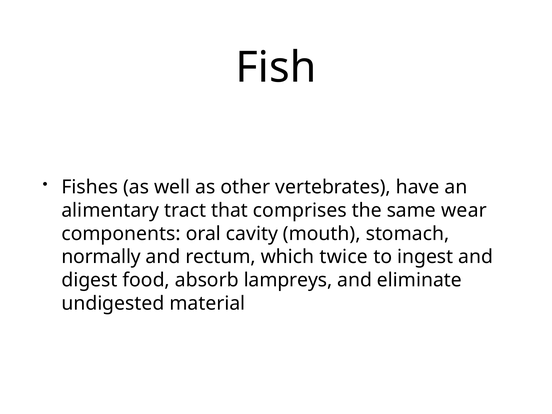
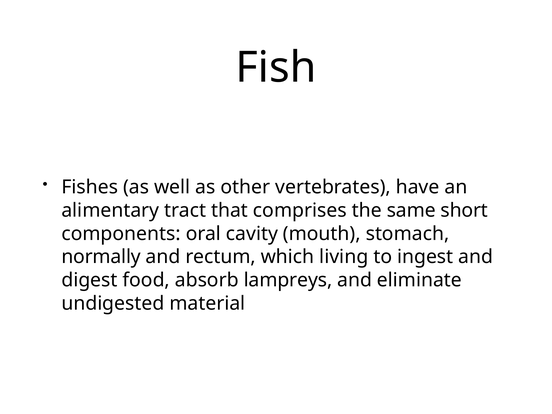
wear: wear -> short
twice: twice -> living
